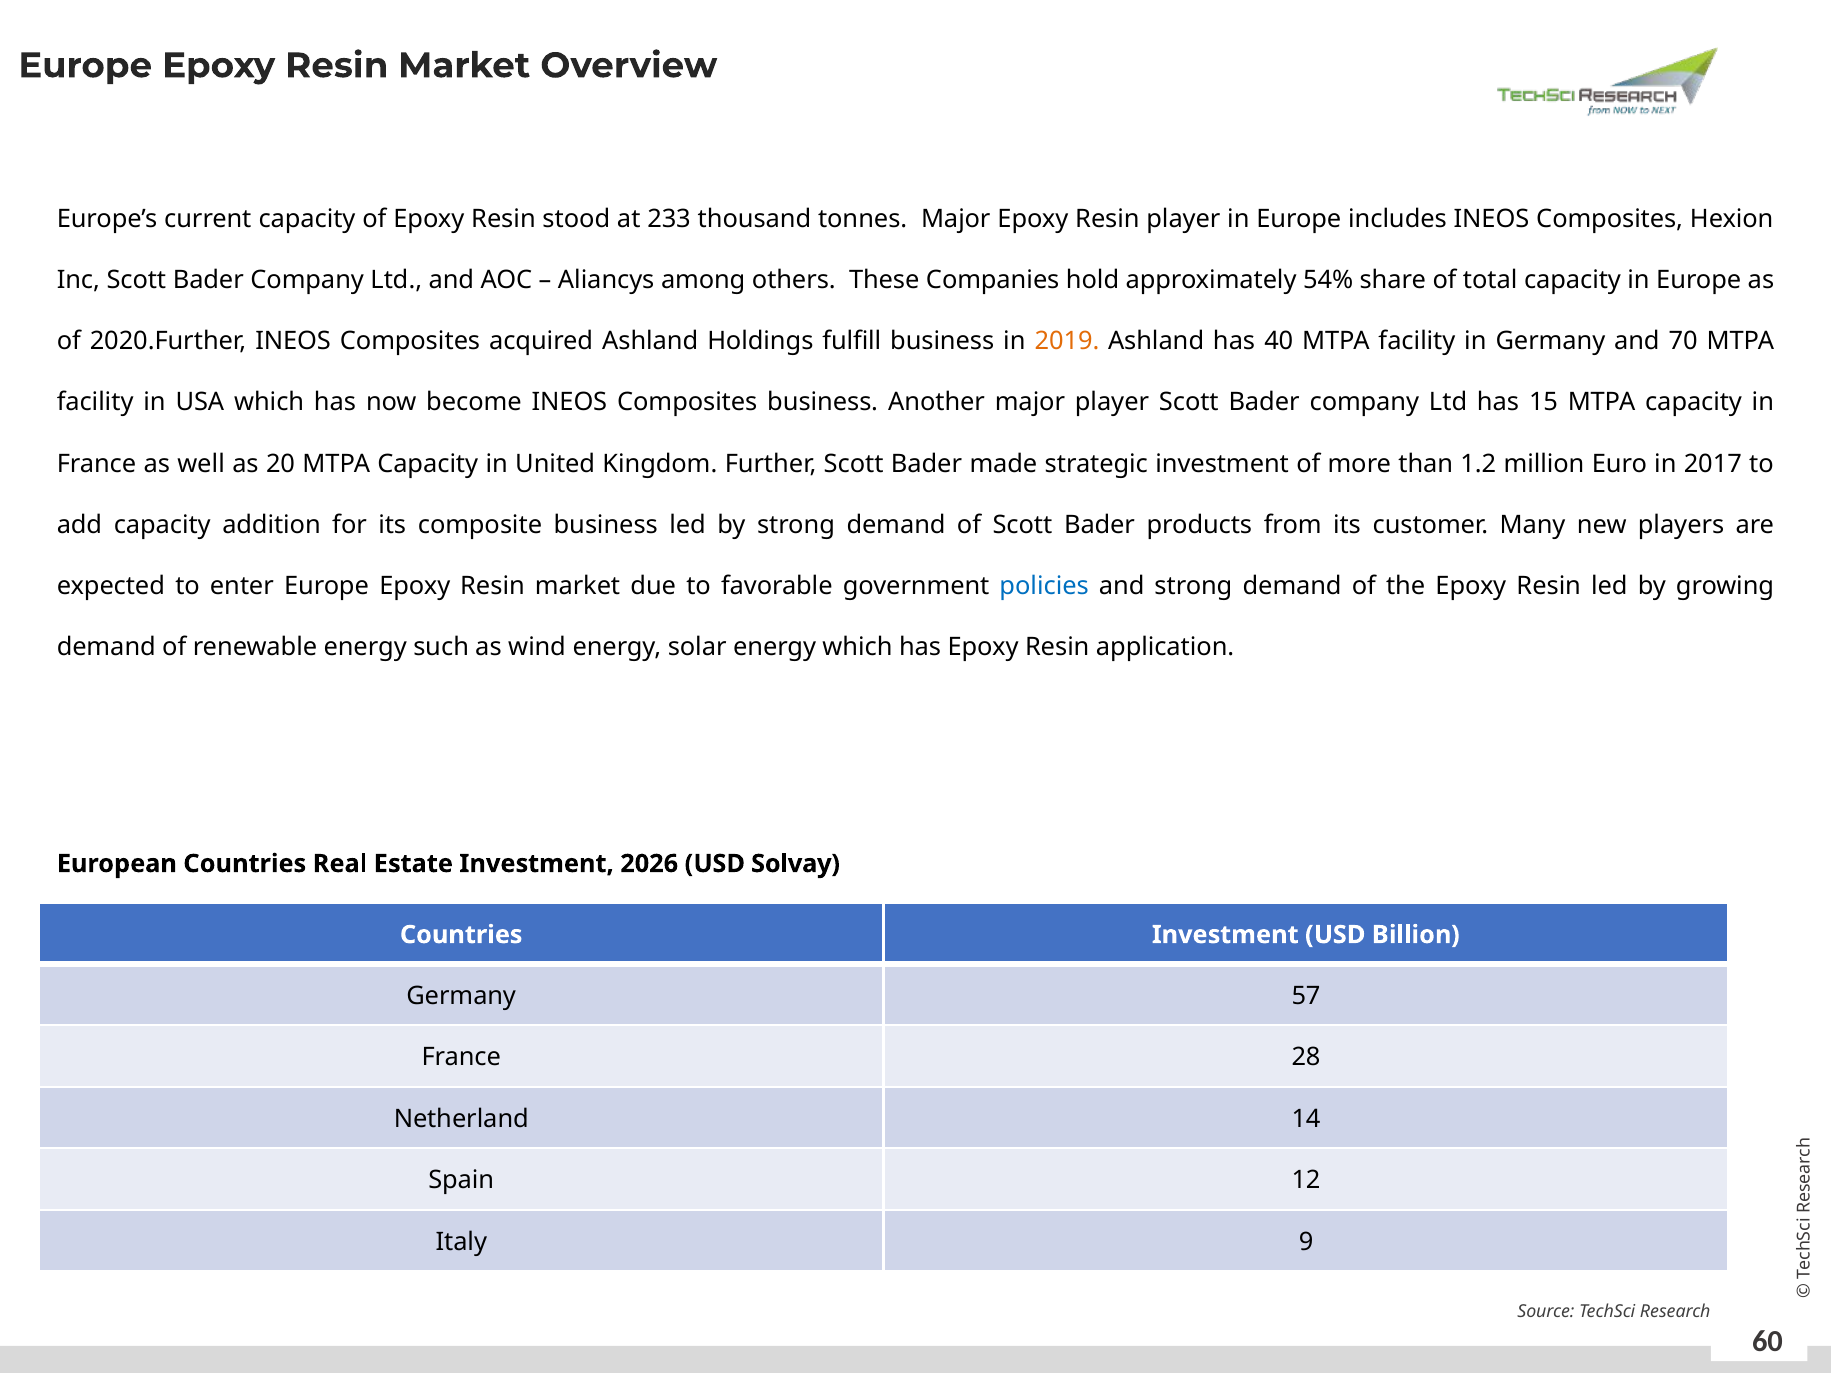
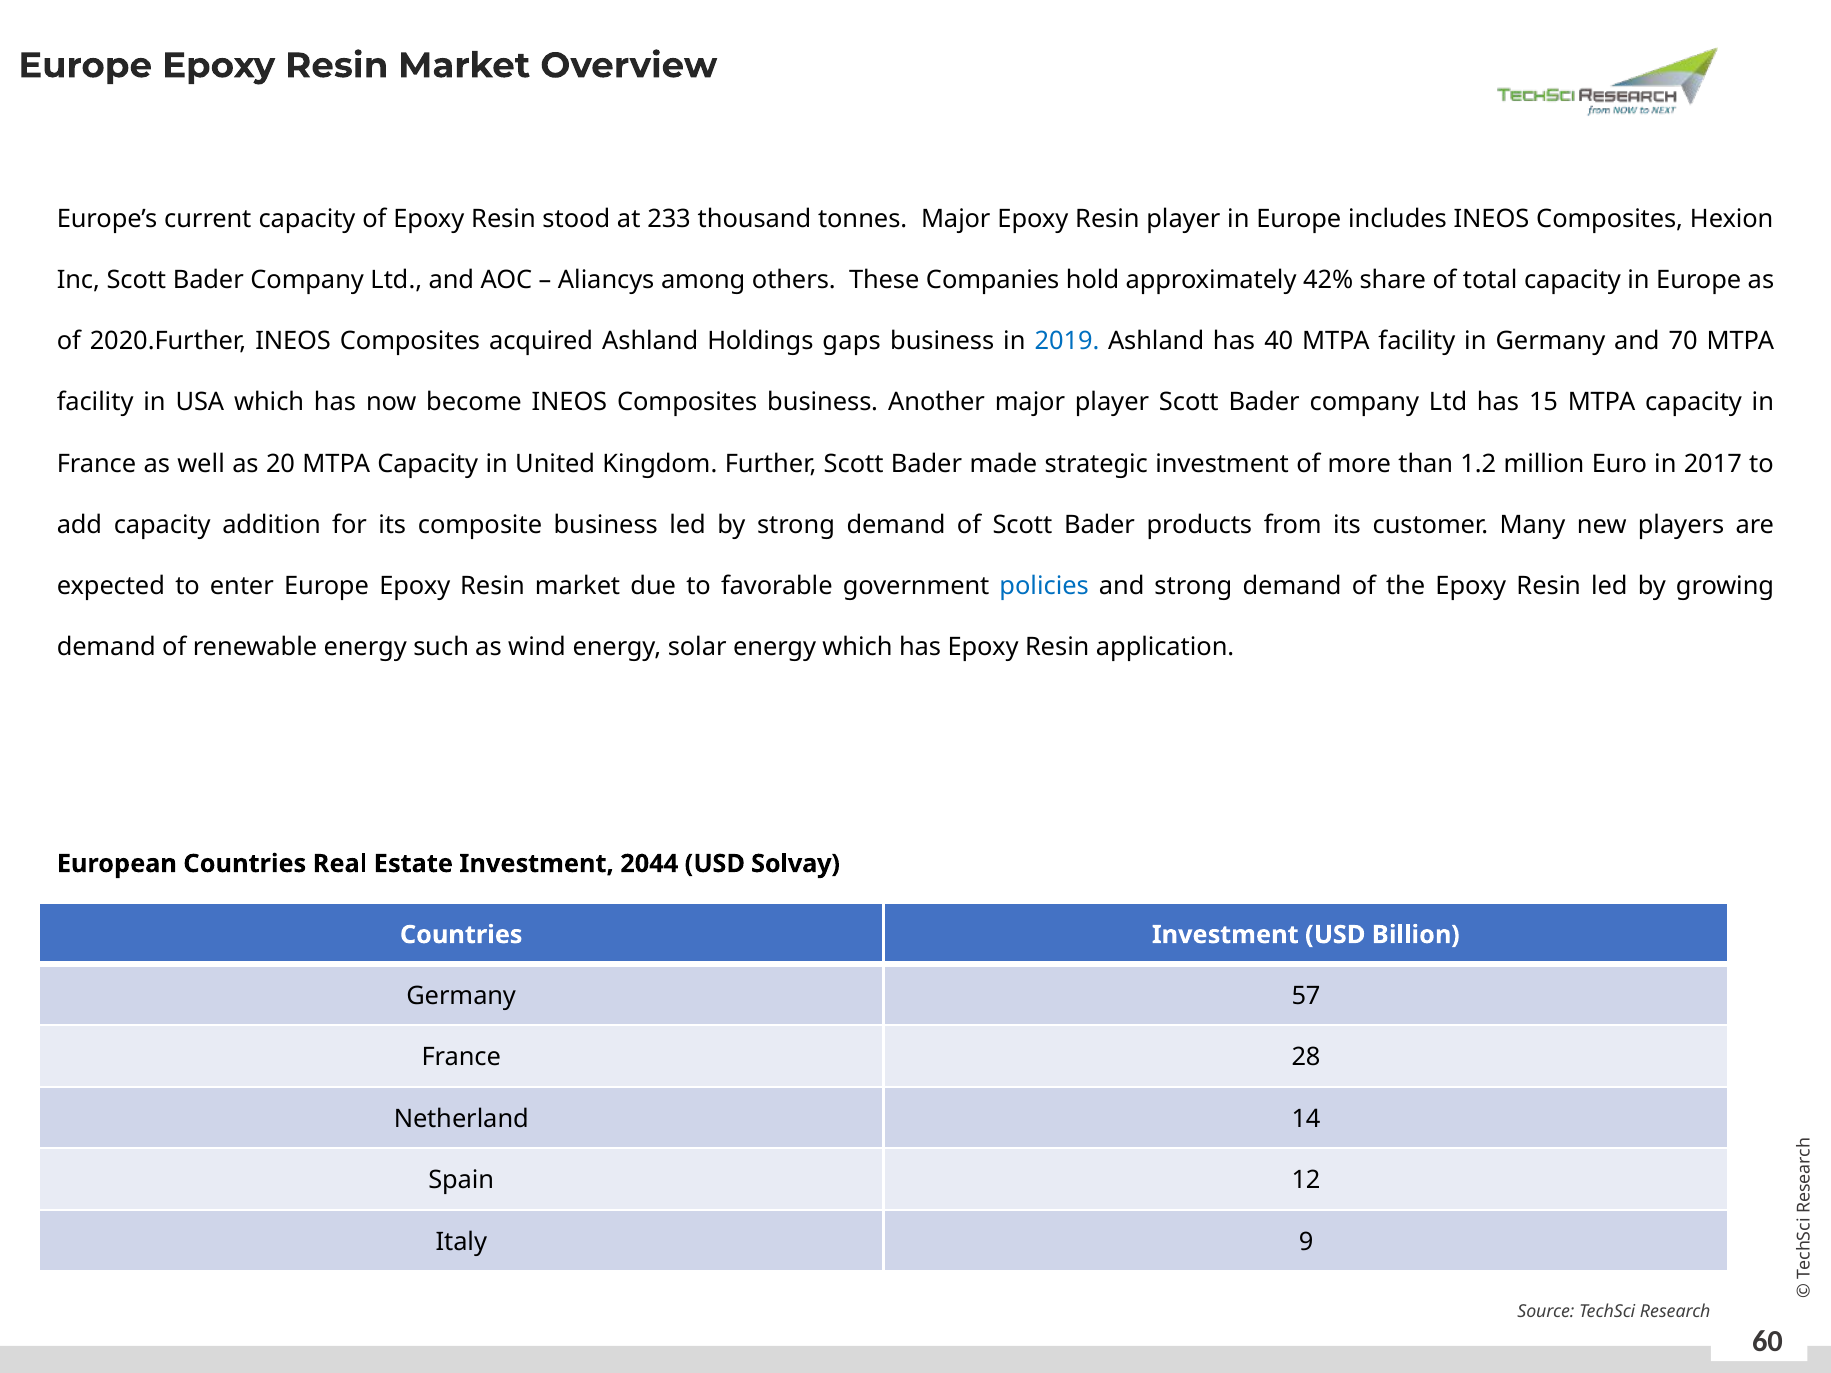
54%: 54% -> 42%
fulfill: fulfill -> gaps
2019 colour: orange -> blue
2026: 2026 -> 2044
